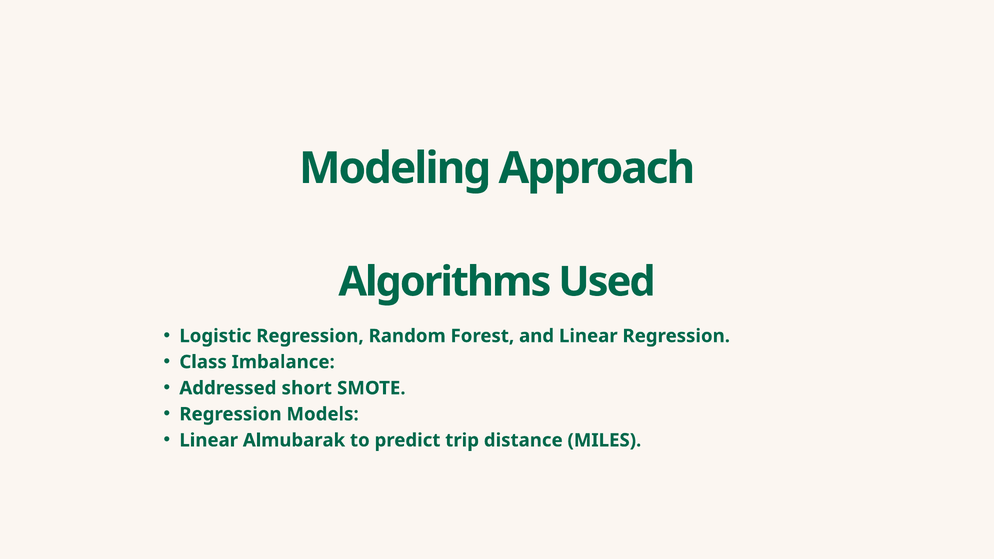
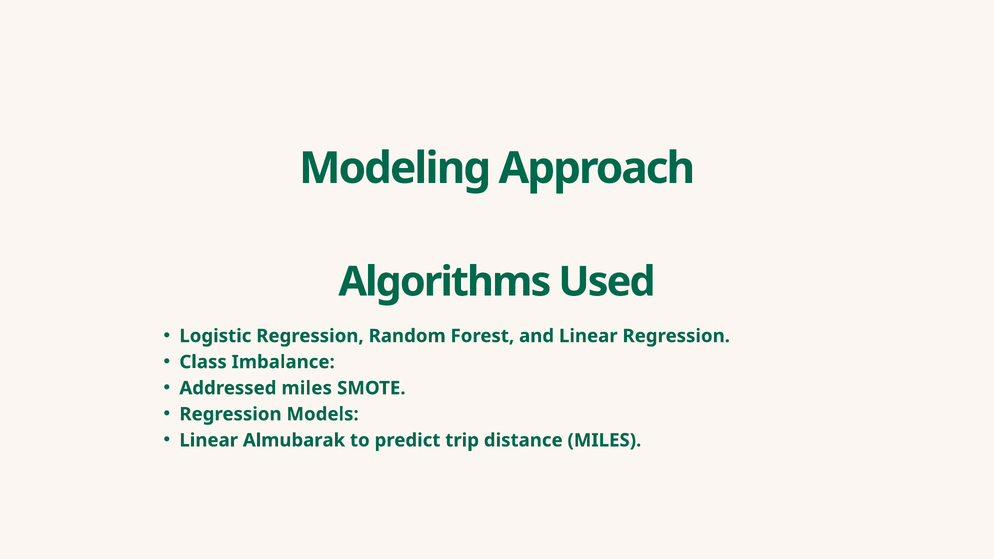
Addressed short: short -> miles
